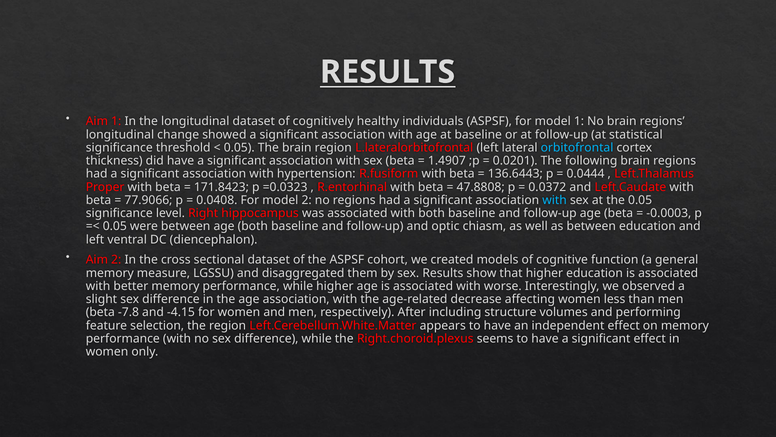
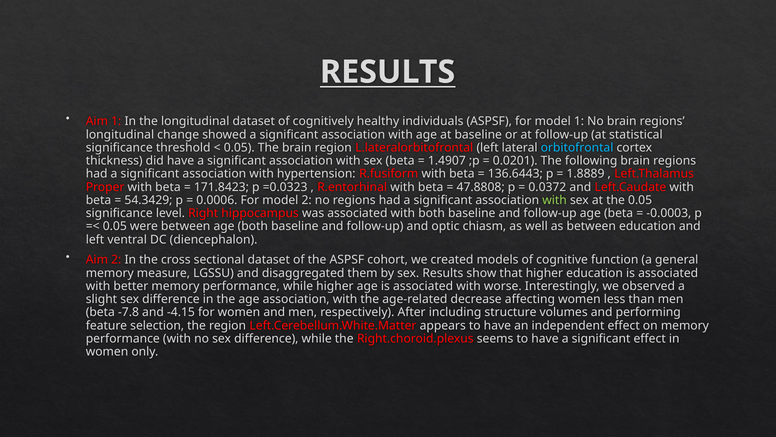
0.0444: 0.0444 -> 1.8889
77.9066: 77.9066 -> 54.3429
0.0408: 0.0408 -> 0.0006
with at (555, 200) colour: light blue -> light green
